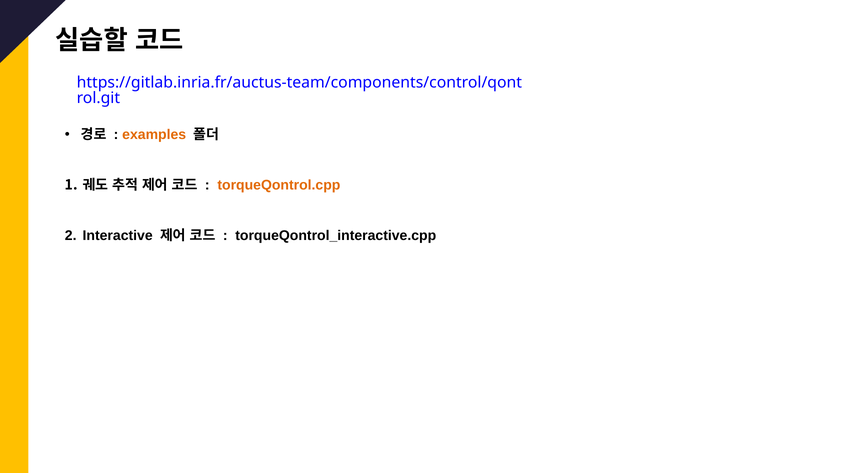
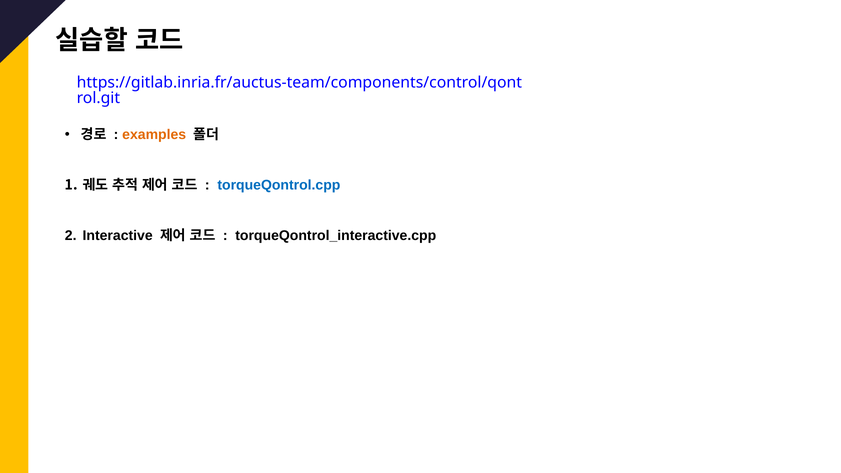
torqueQontrol.cpp colour: orange -> blue
